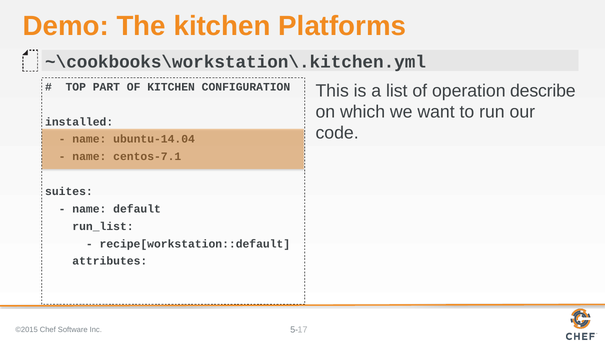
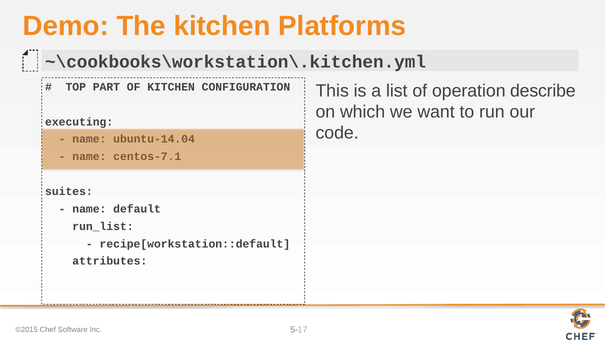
installed: installed -> executing
